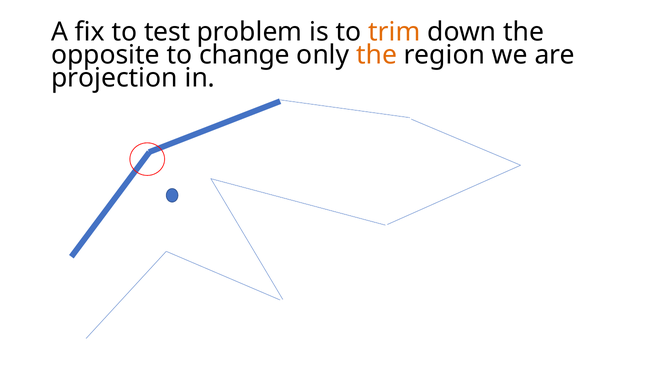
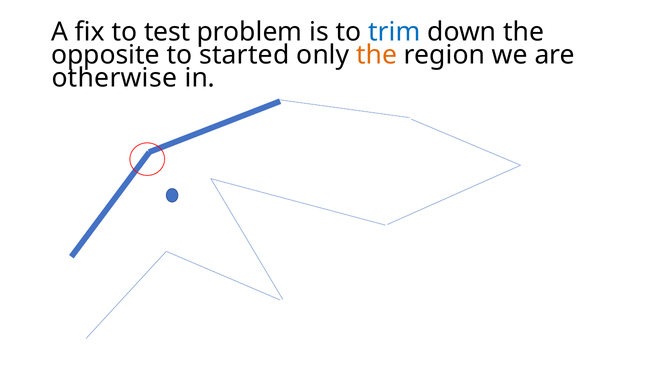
trim colour: orange -> blue
change: change -> started
projection: projection -> otherwise
